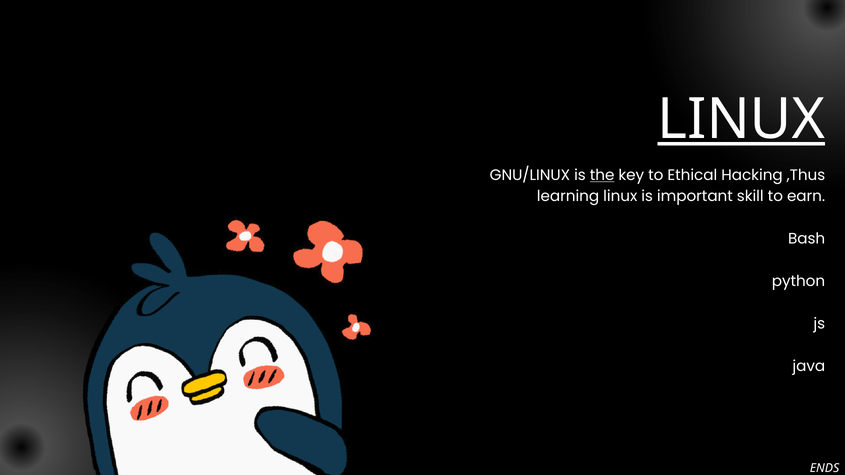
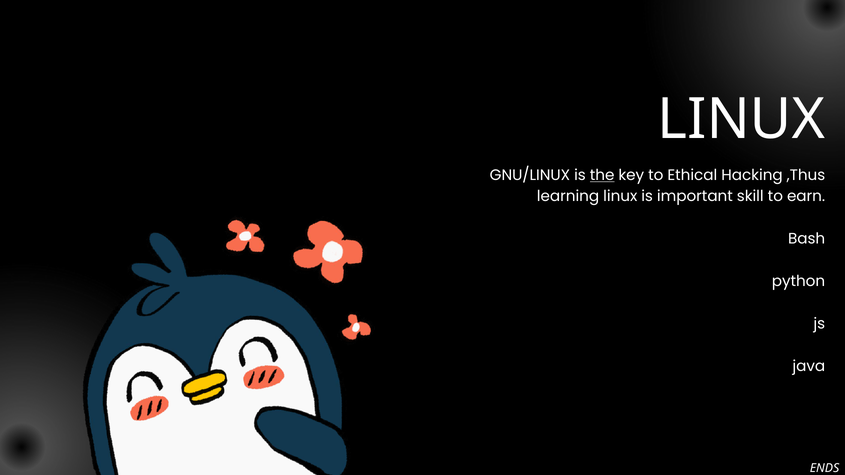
LINUX at (741, 119) underline: present -> none
